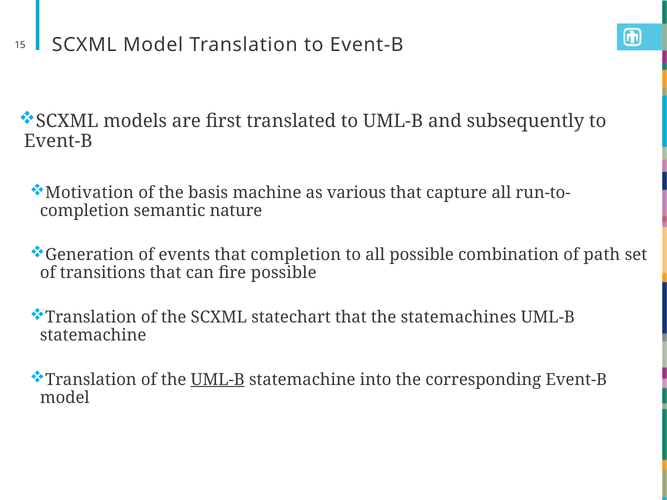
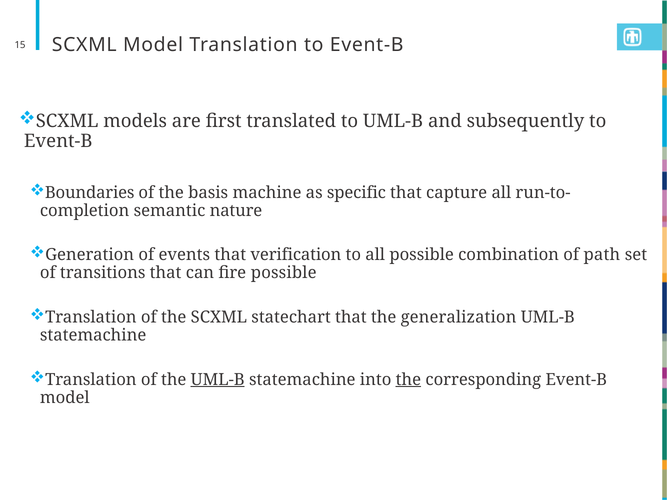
Motivation: Motivation -> Boundaries
various: various -> specific
that completion: completion -> verification
statemachines: statemachines -> generalization
the at (408, 380) underline: none -> present
